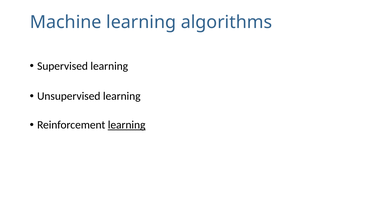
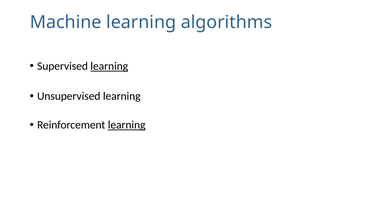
learning at (109, 66) underline: none -> present
